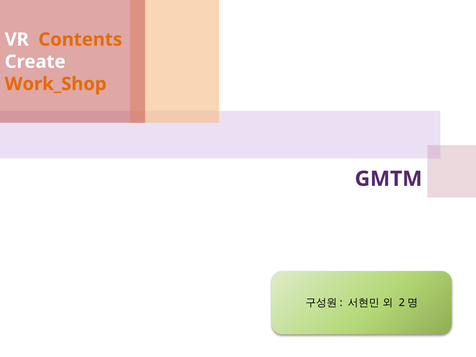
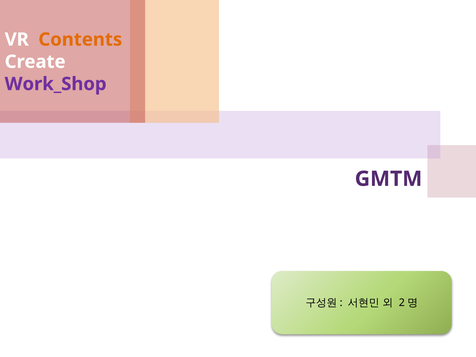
Work_Shop colour: orange -> purple
